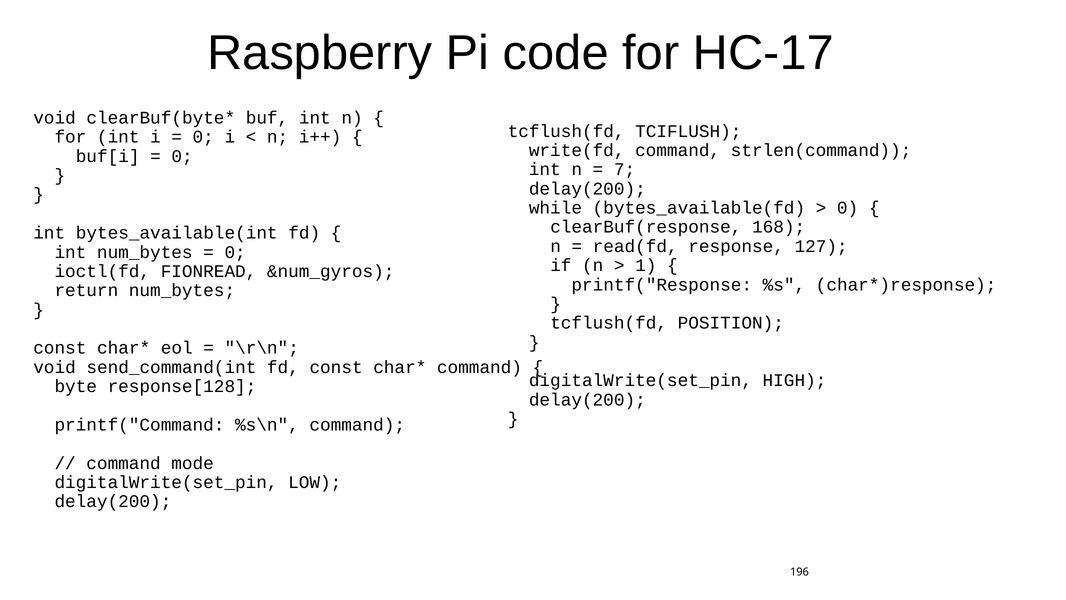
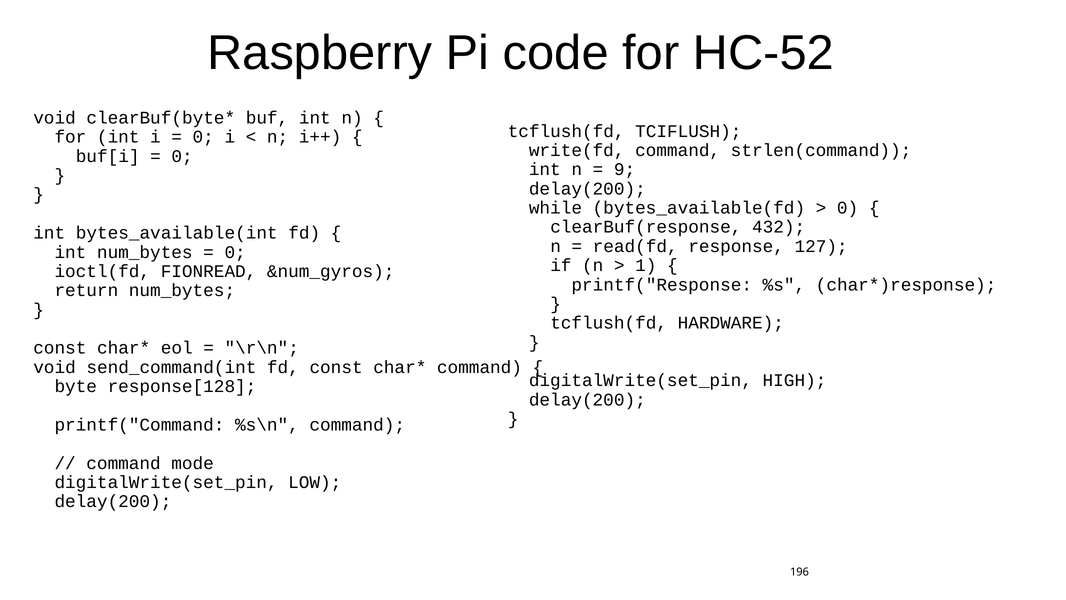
HC-17: HC-17 -> HC-52
7: 7 -> 9
168: 168 -> 432
POSITION: POSITION -> HARDWARE
